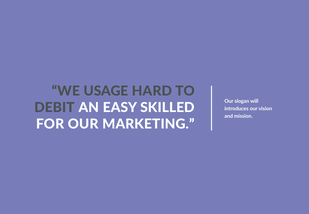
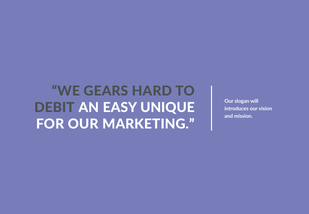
USAGE: USAGE -> GEARS
SKILLED: SKILLED -> UNIQUE
